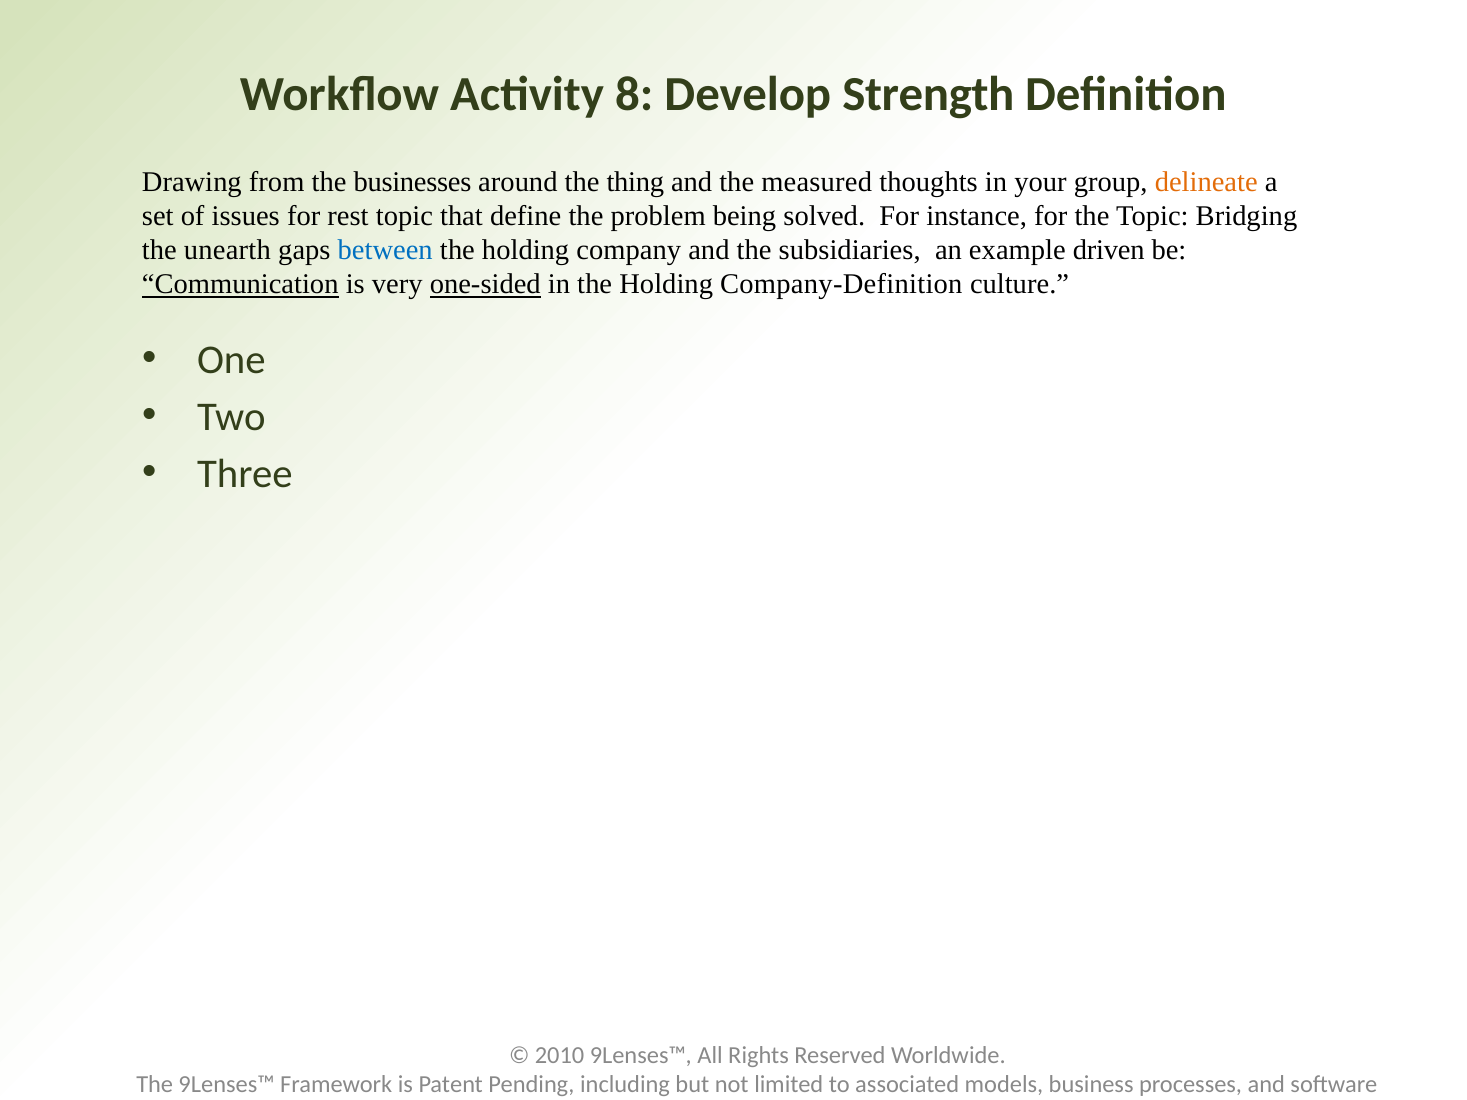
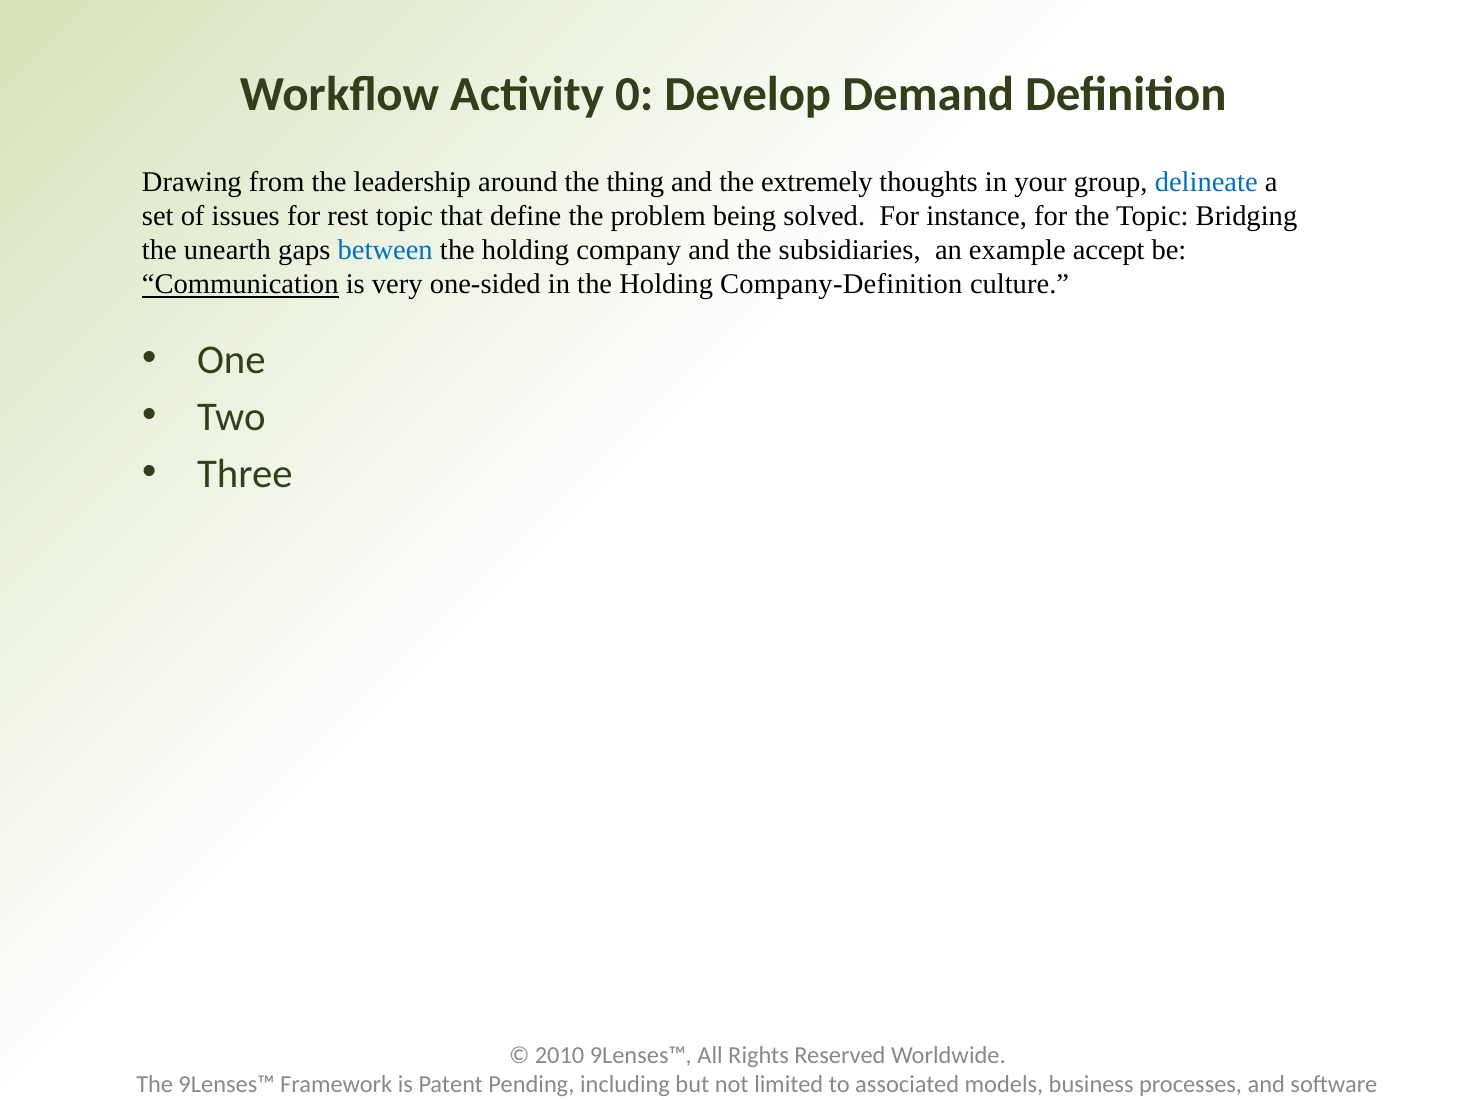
8: 8 -> 0
Strength: Strength -> Demand
businesses: businesses -> leadership
measured: measured -> extremely
delineate colour: orange -> blue
driven: driven -> accept
one-sided underline: present -> none
